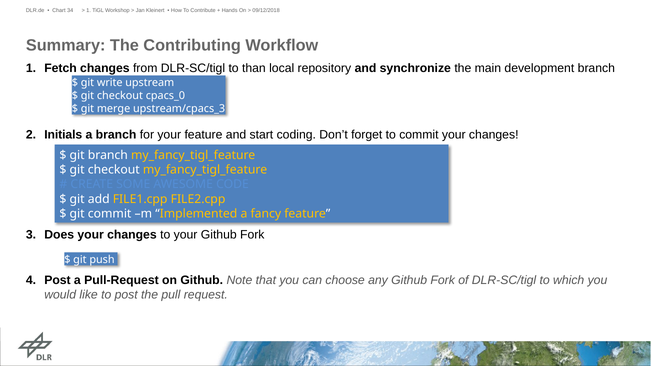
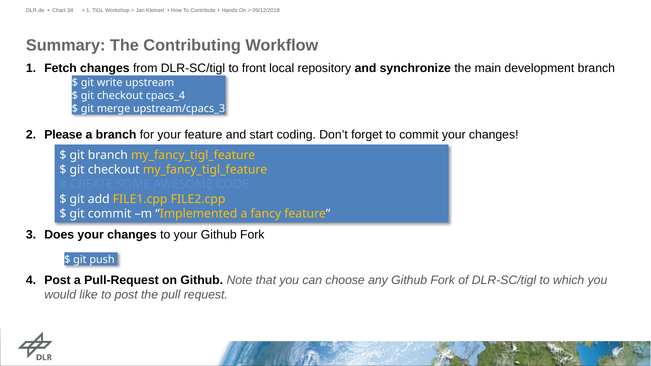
than: than -> front
cpacs_0: cpacs_0 -> cpacs_4
Initials: Initials -> Please
